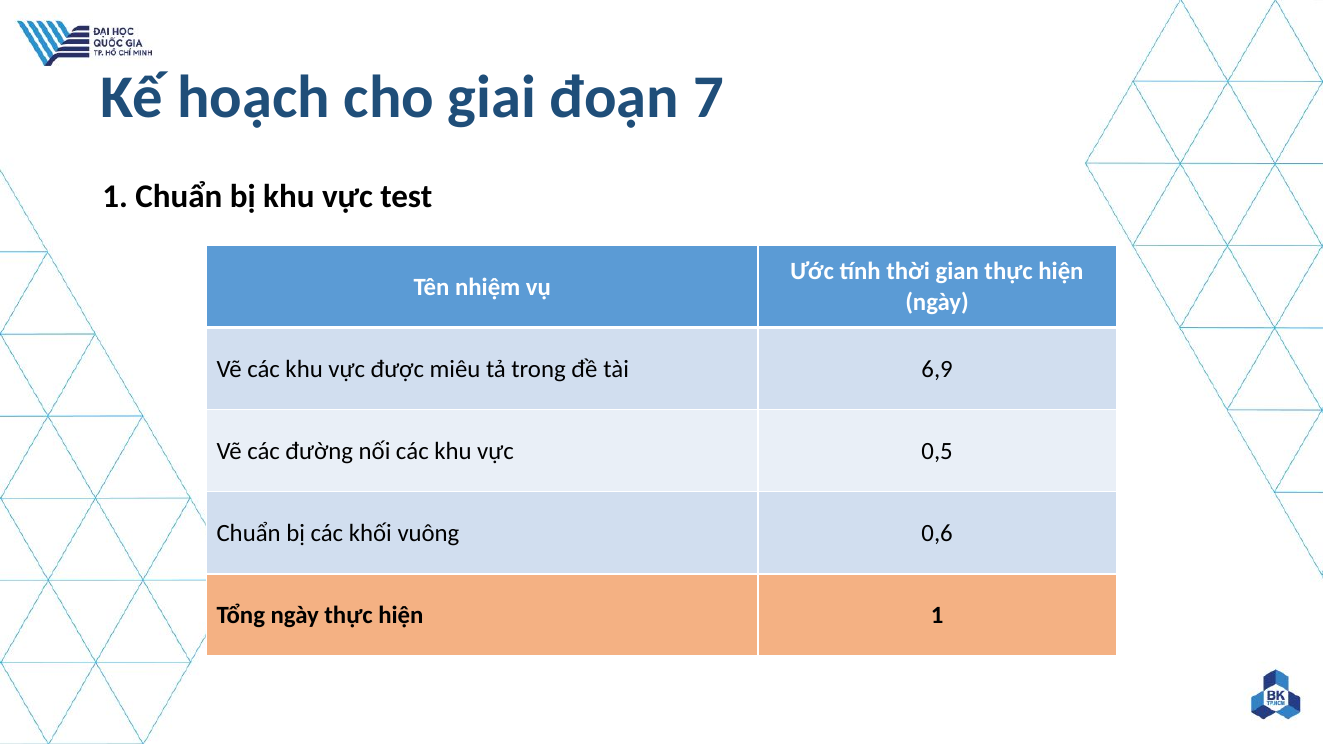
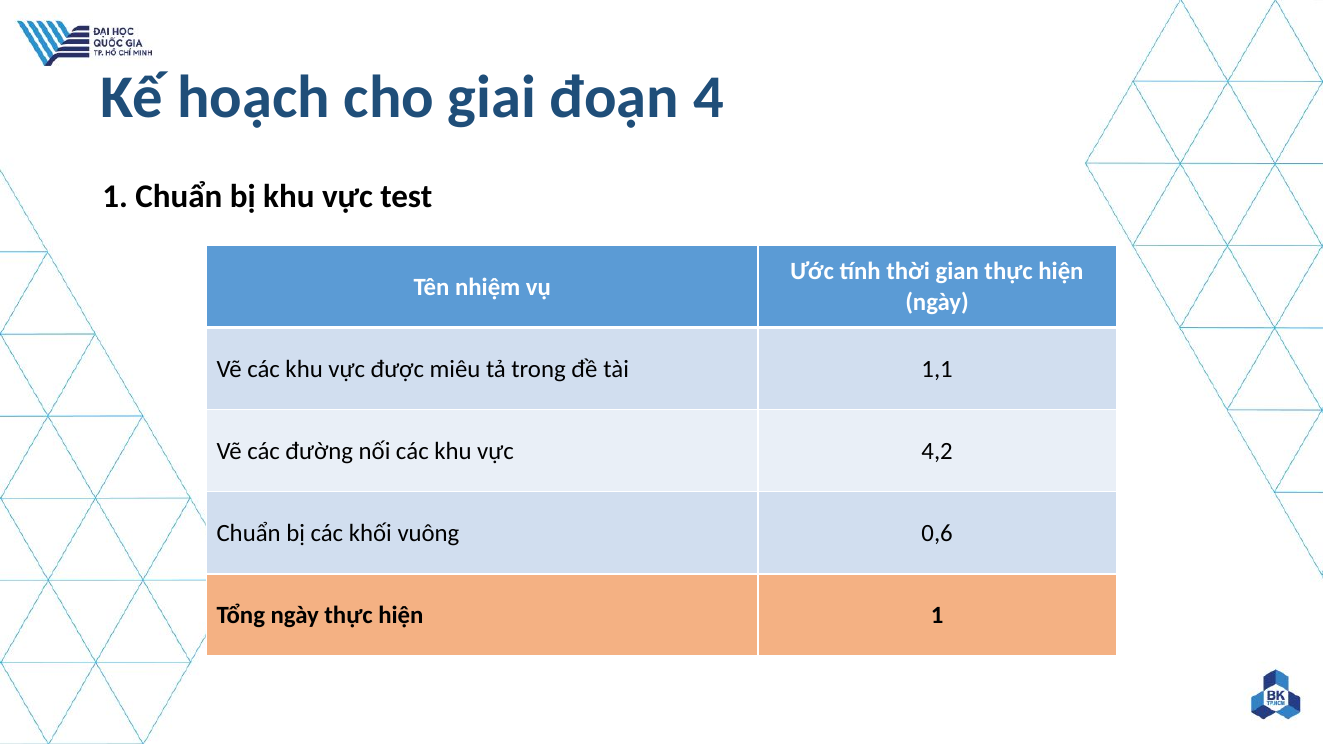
7: 7 -> 4
6,9: 6,9 -> 1,1
0,5: 0,5 -> 4,2
